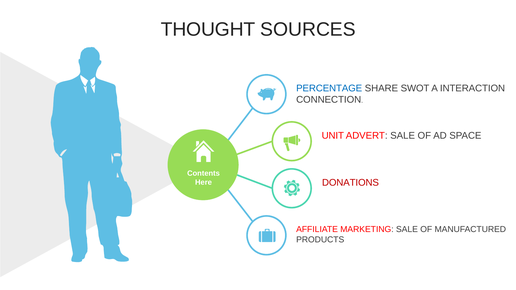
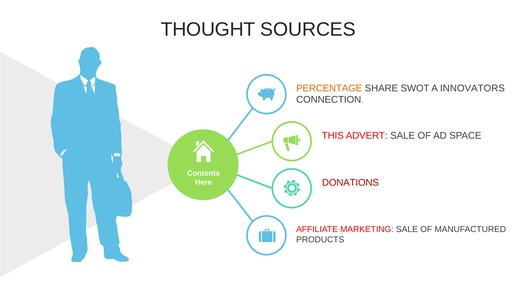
PERCENTAGE colour: blue -> orange
INTERACTION: INTERACTION -> INNOVATORS
UNIT: UNIT -> THIS
